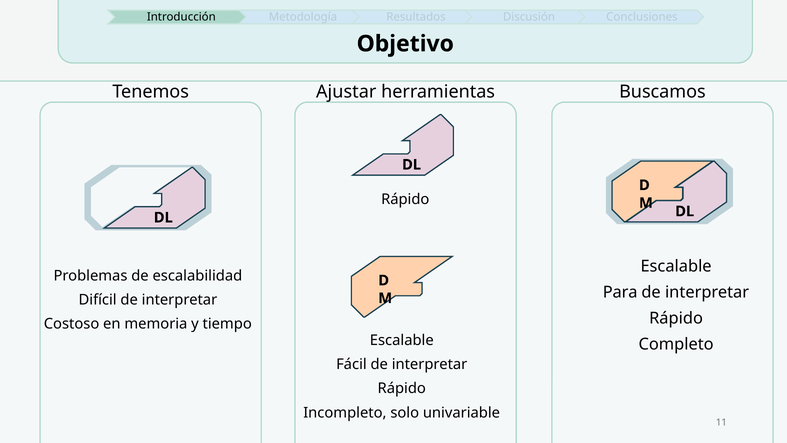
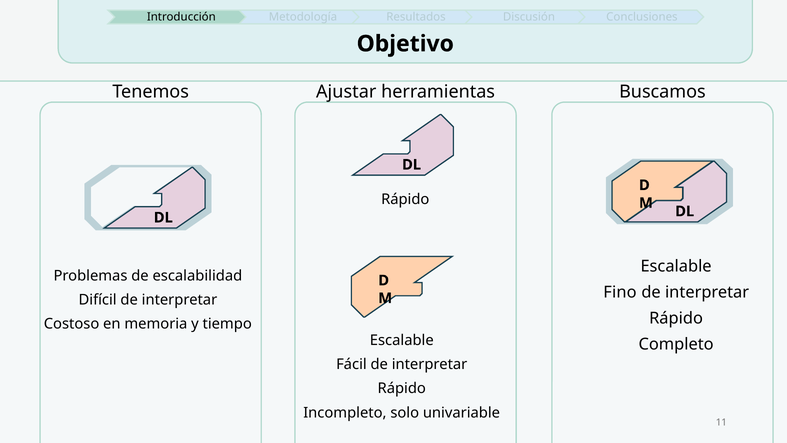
Para: Para -> Fino
